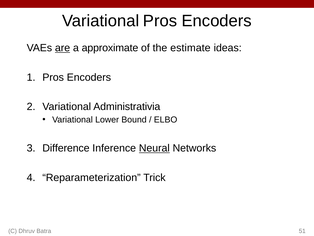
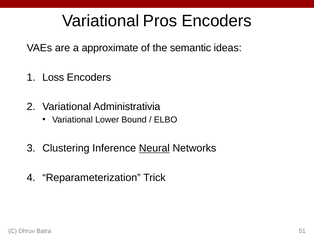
are underline: present -> none
estimate: estimate -> semantic
Pros at (53, 77): Pros -> Loss
Difference: Difference -> Clustering
